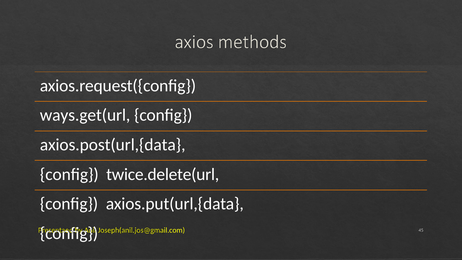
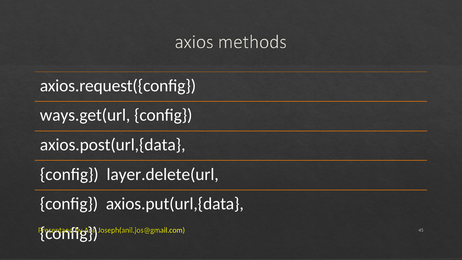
twice.delete(url: twice.delete(url -> layer.delete(url
